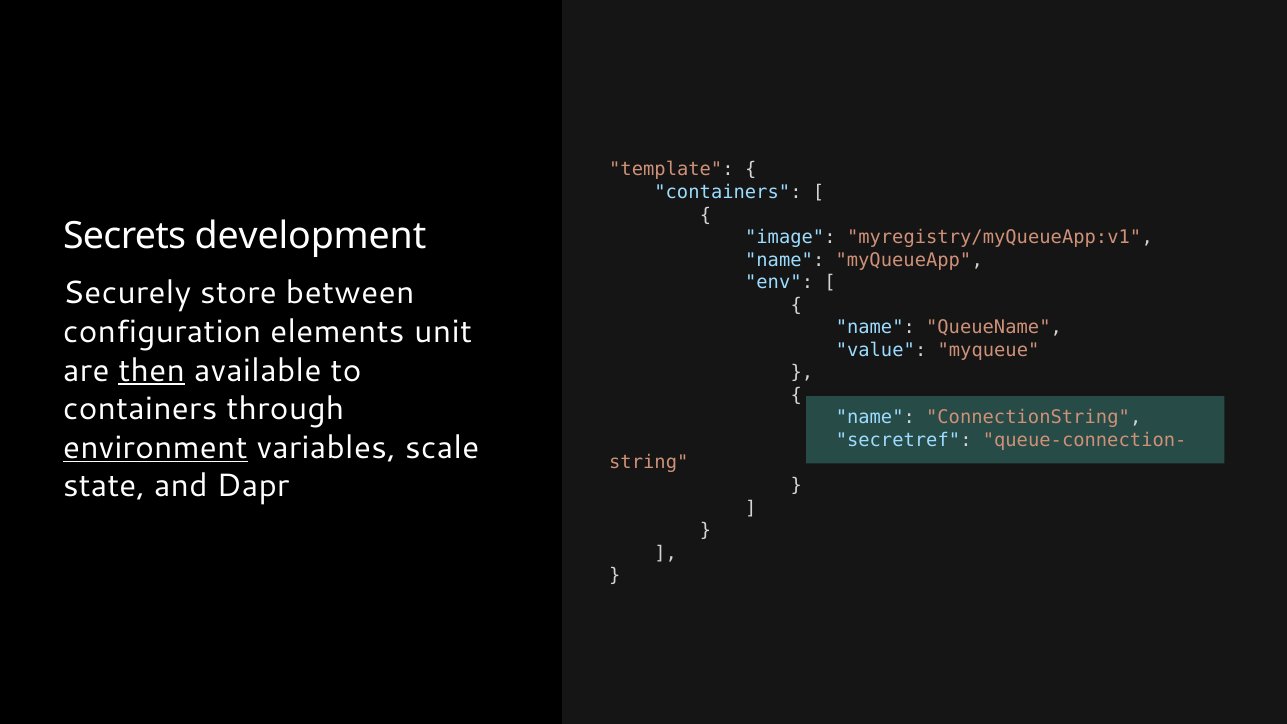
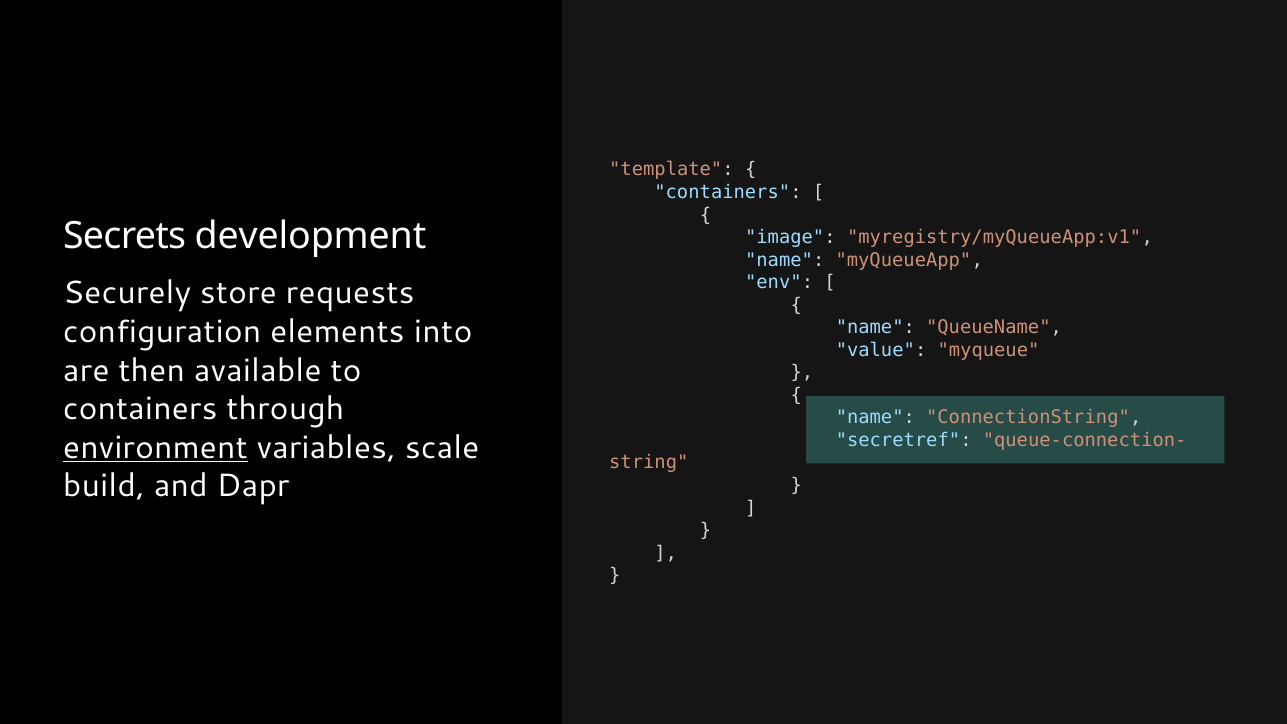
between: between -> requests
unit: unit -> into
then underline: present -> none
state: state -> build
